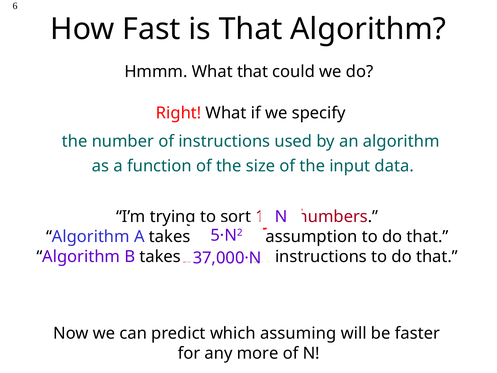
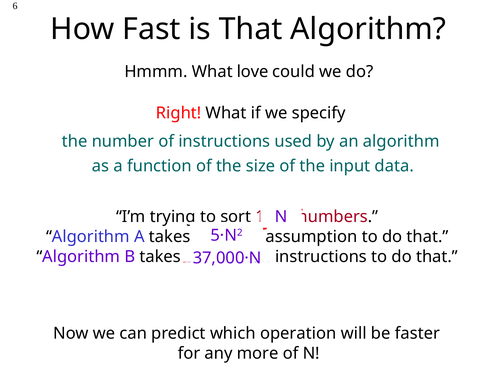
What that: that -> love
assuming: assuming -> operation
